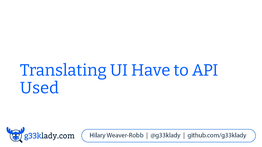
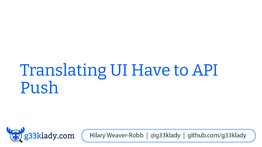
Used: Used -> Push
